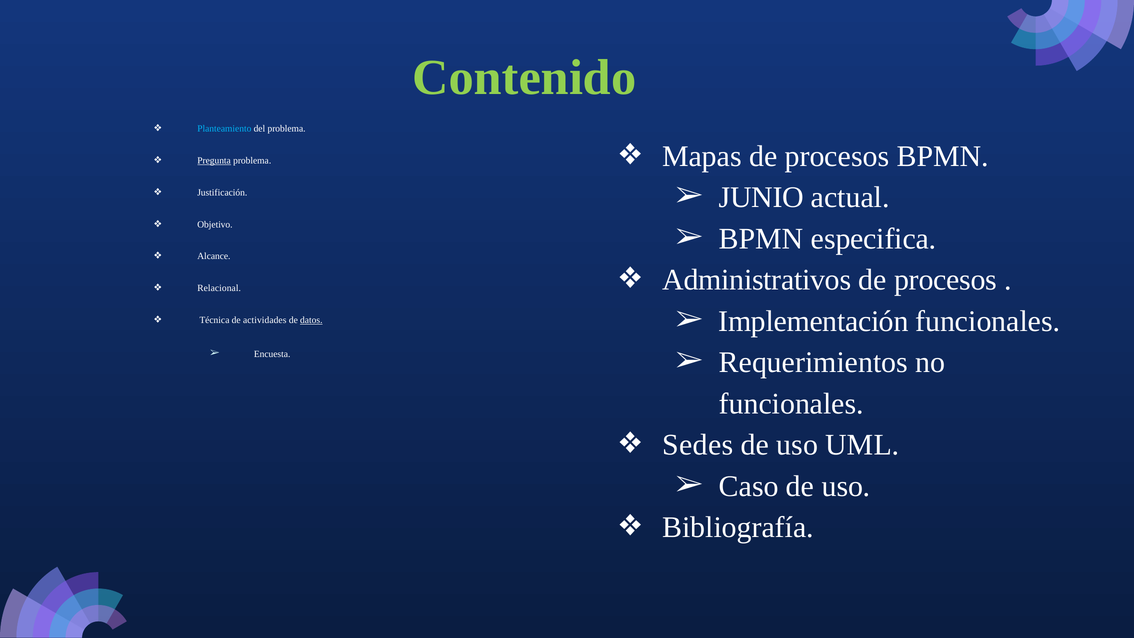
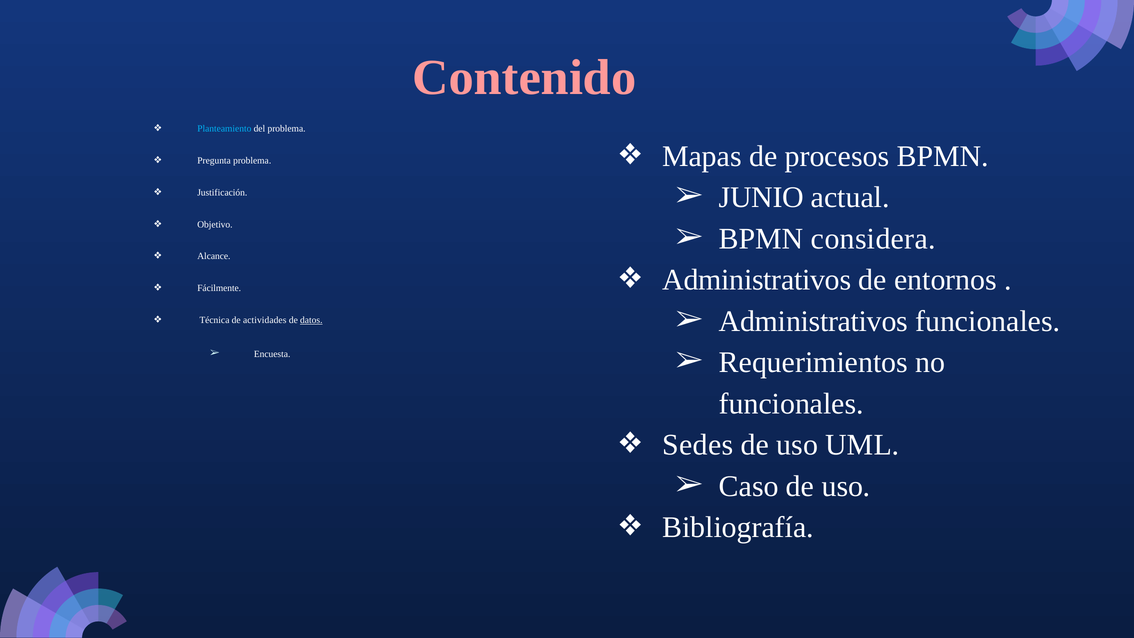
Contenido colour: light green -> pink
Pregunta underline: present -> none
especifica: especifica -> considera
procesos at (946, 280): procesos -> entornos
Relacional: Relacional -> Fácilmente
Implementación at (813, 321): Implementación -> Administrativos
